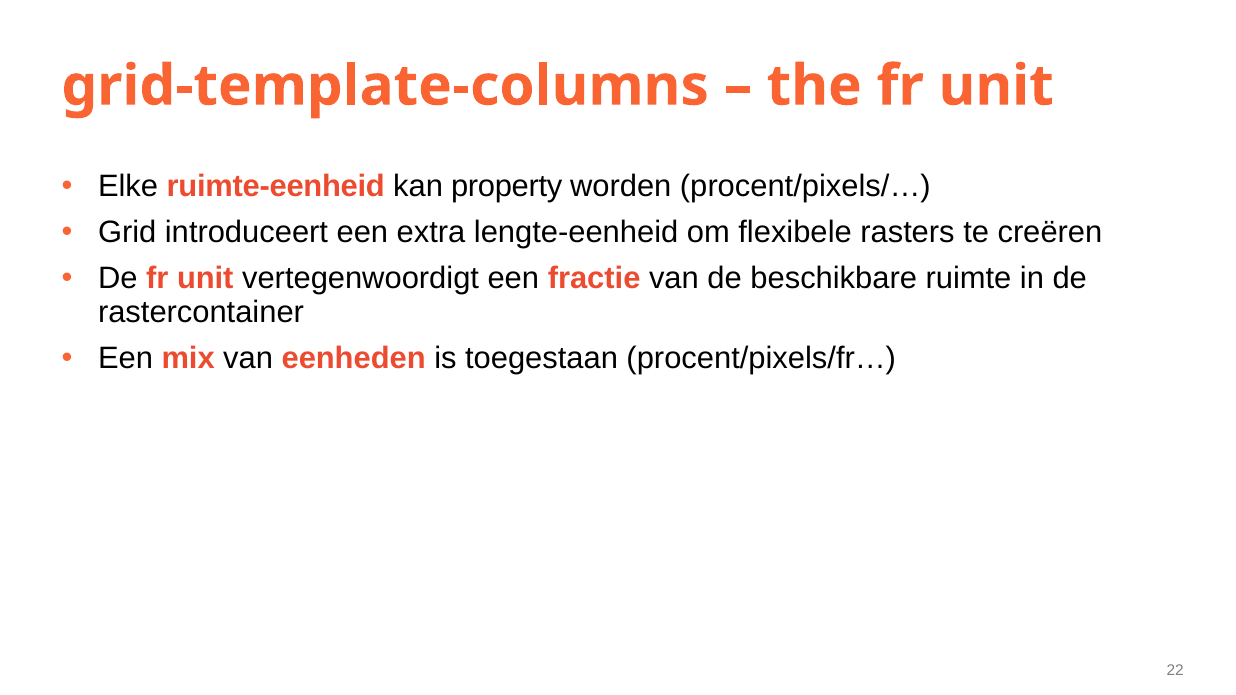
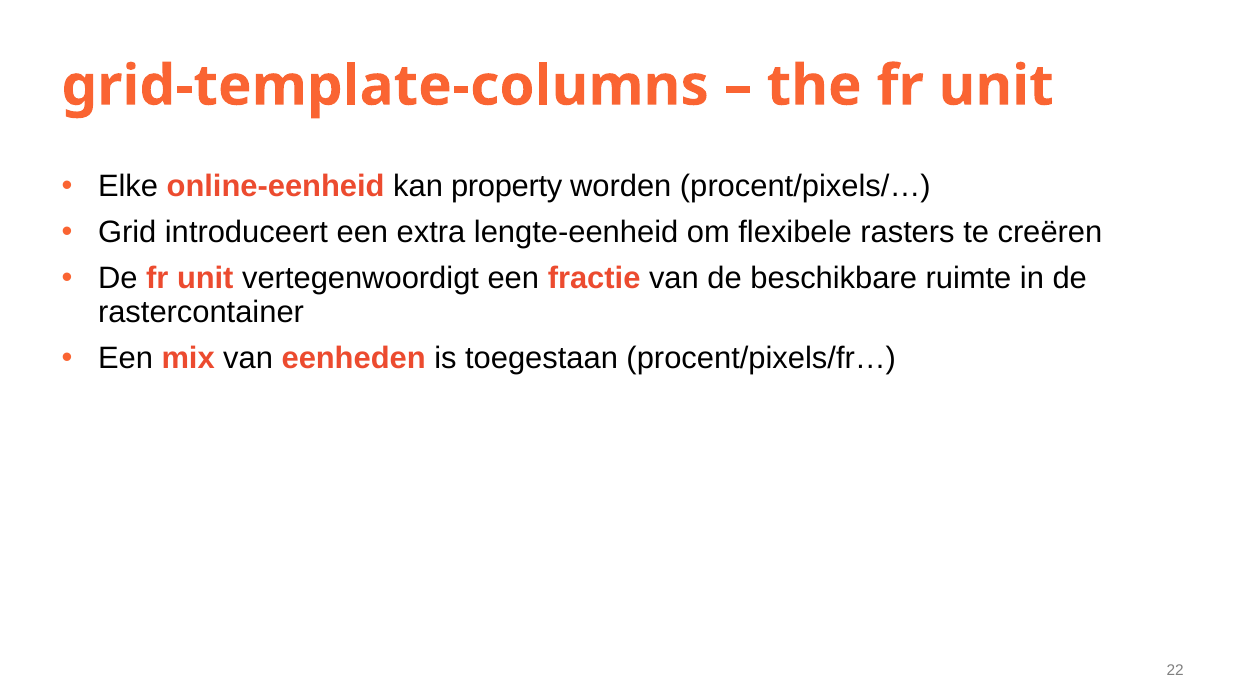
ruimte-eenheid: ruimte-eenheid -> online-eenheid
